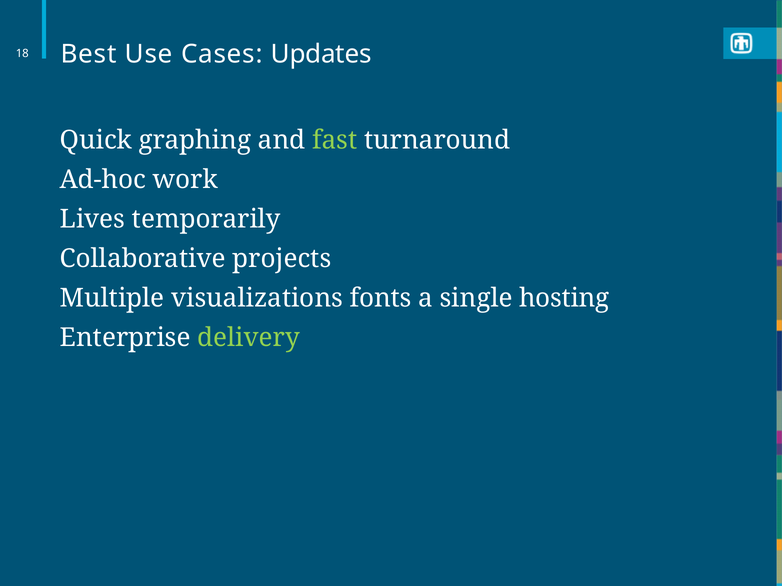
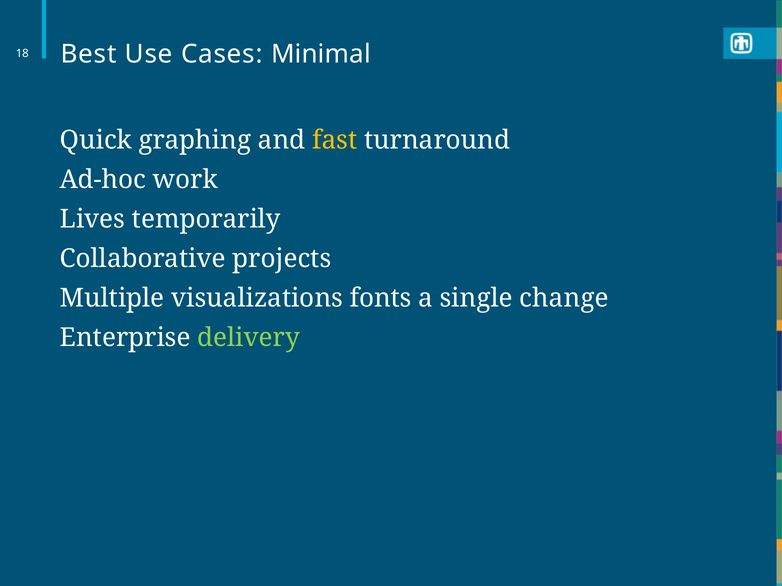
Updates: Updates -> Minimal
fast colour: light green -> yellow
hosting: hosting -> change
